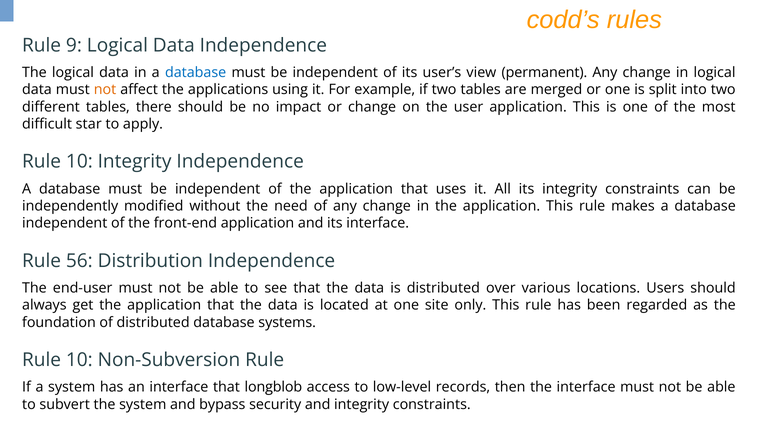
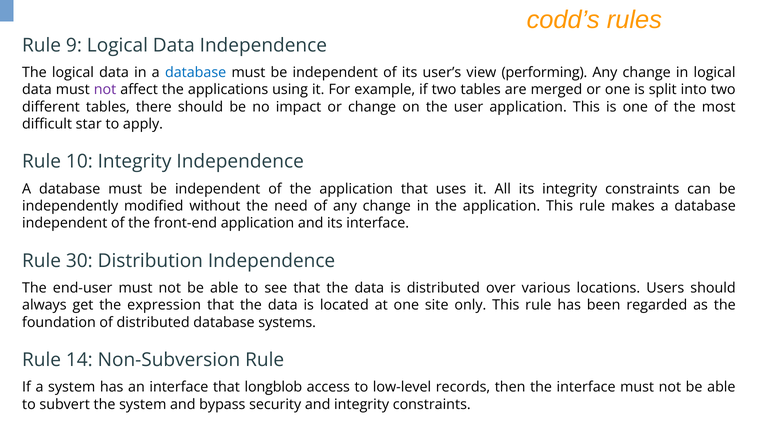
permanent: permanent -> performing
not at (105, 90) colour: orange -> purple
56: 56 -> 30
get the application: application -> expression
10 at (79, 360): 10 -> 14
